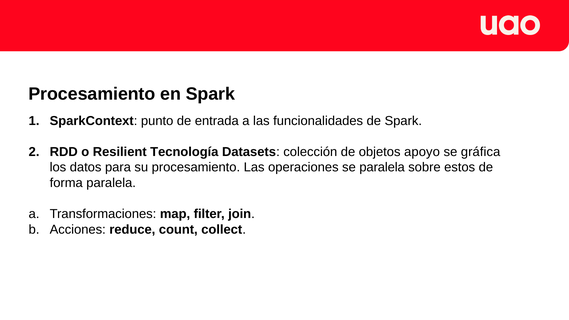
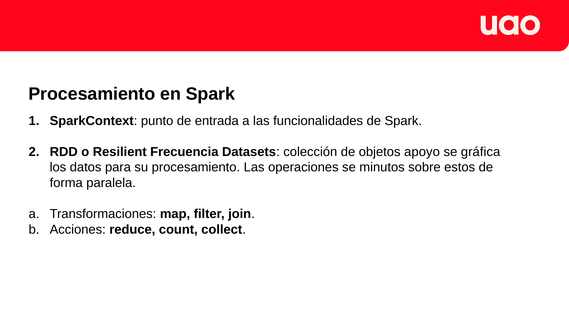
Tecnología: Tecnología -> Frecuencia
se paralela: paralela -> minutos
